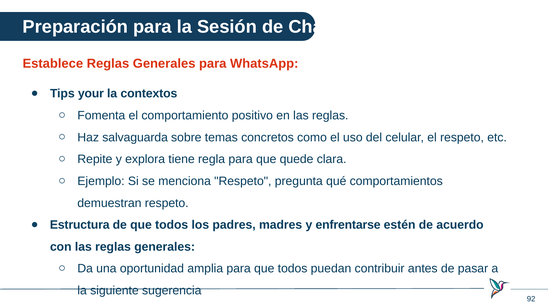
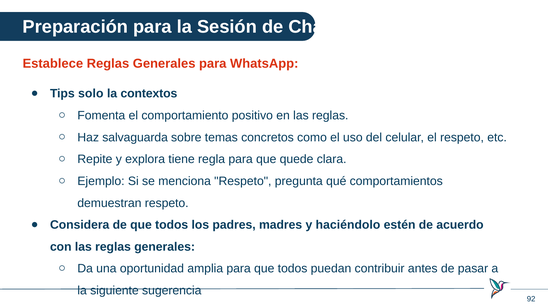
your: your -> solo
Estructura: Estructura -> Considera
enfrentarse: enfrentarse -> haciéndolo
